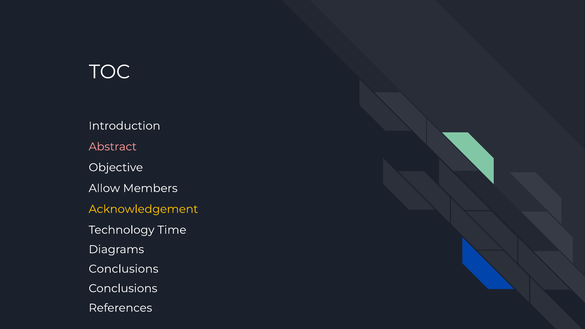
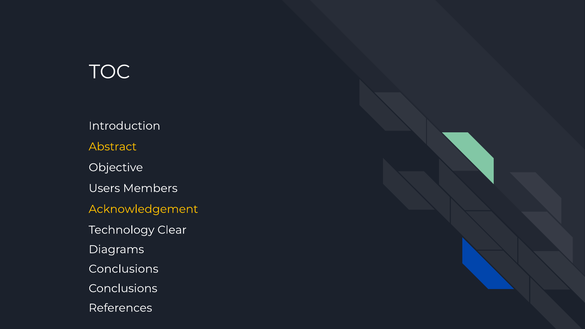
Abstract colour: pink -> yellow
Allow: Allow -> Users
Time: Time -> Clear
